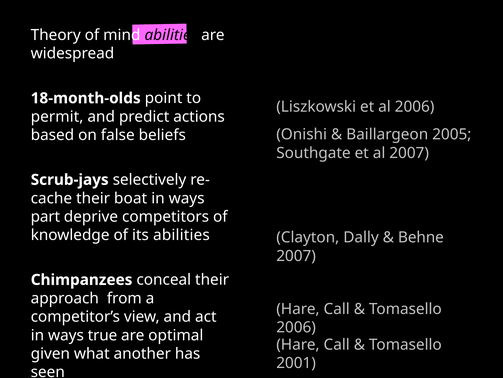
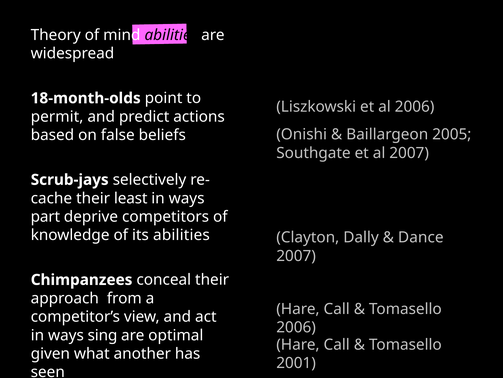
boat: boat -> least
Behne: Behne -> Dance
true: true -> sing
